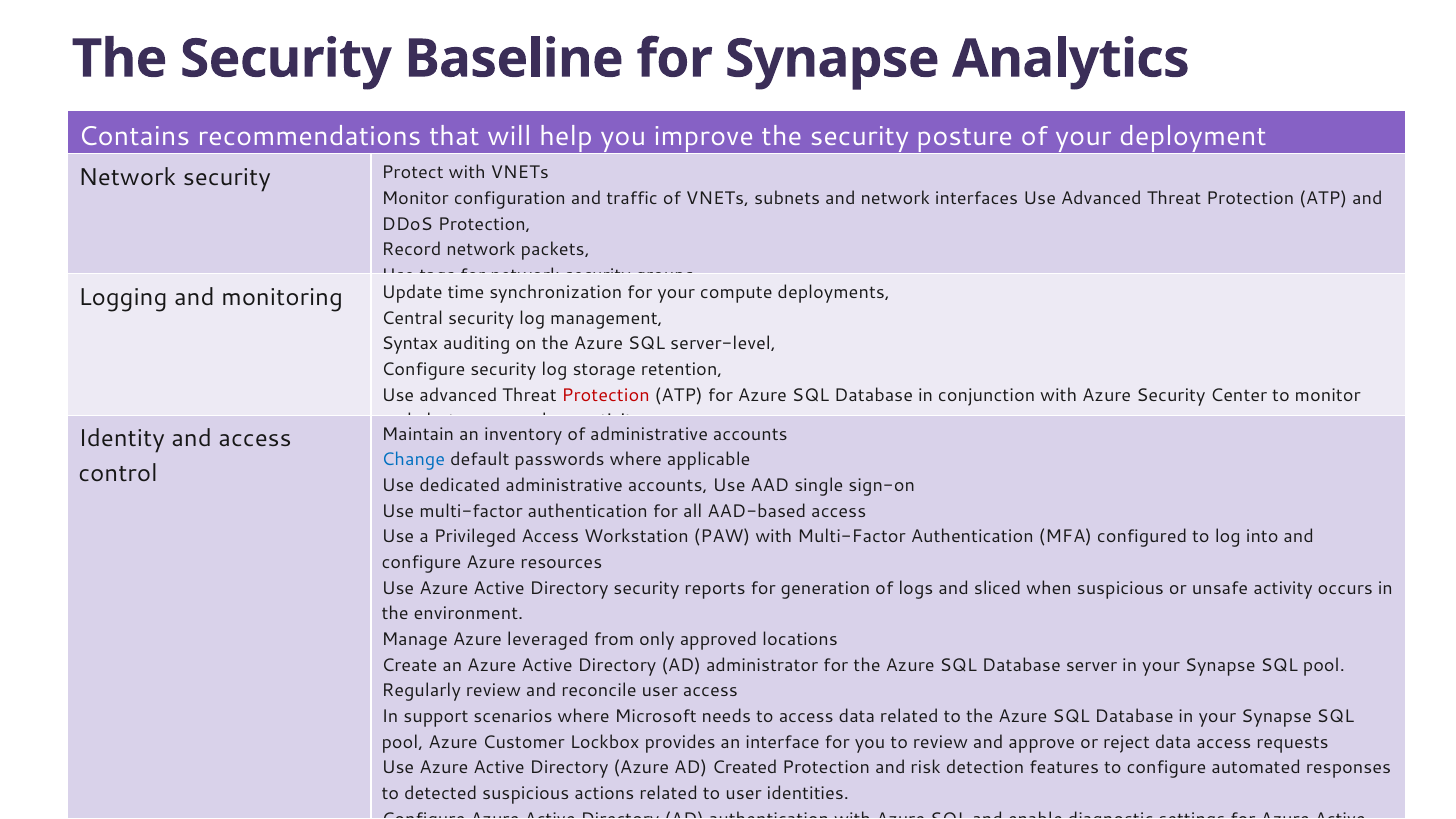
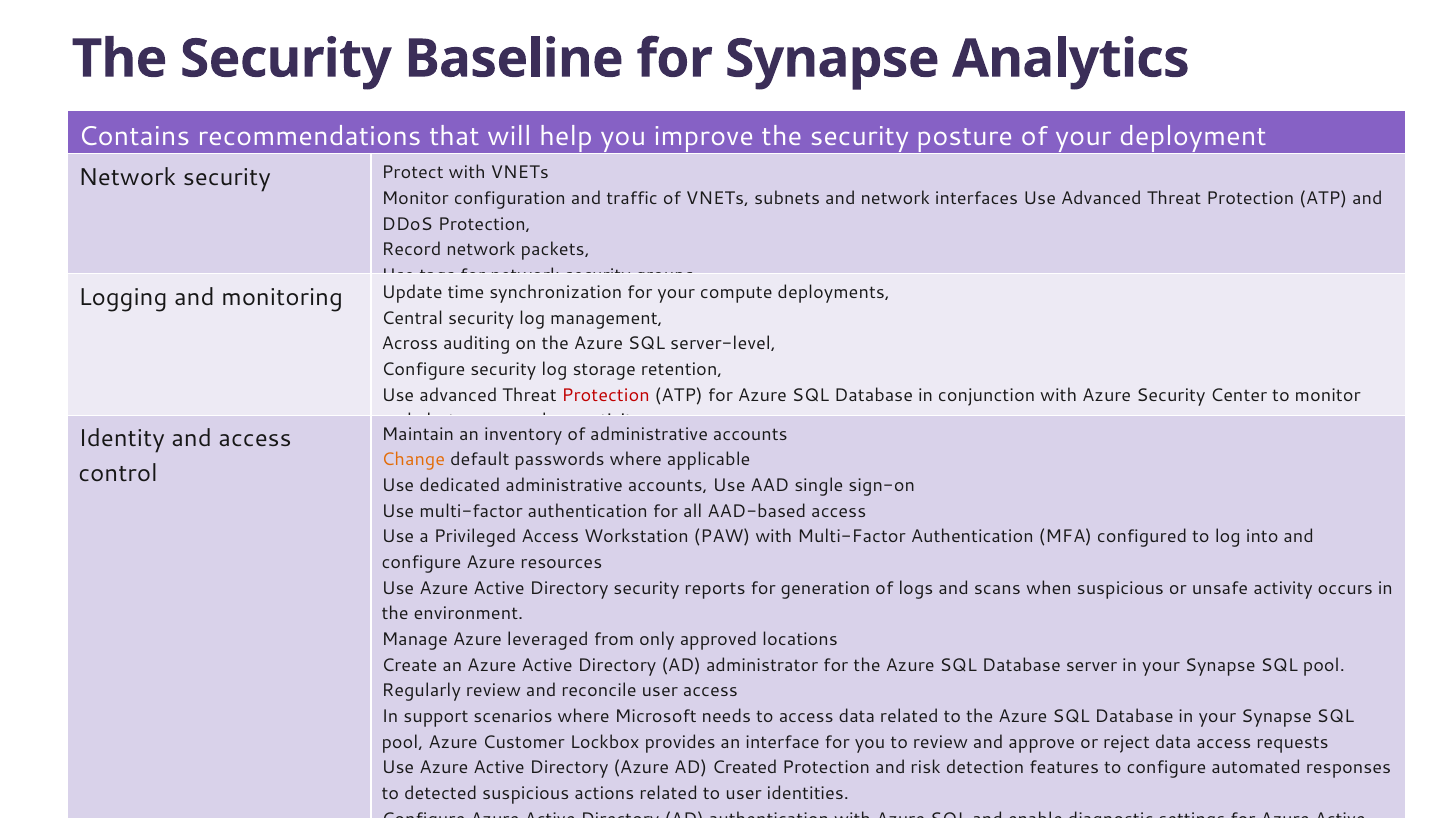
Syntax: Syntax -> Across
Change colour: blue -> orange
sliced: sliced -> scans
